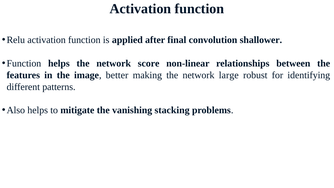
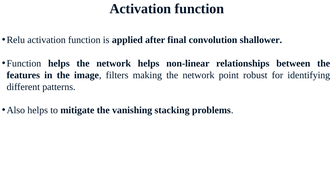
network score: score -> helps
better: better -> filters
large: large -> point
